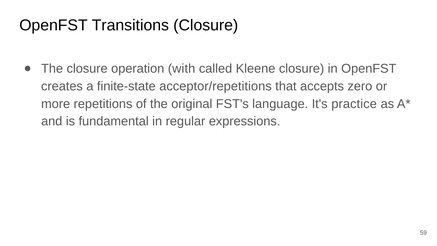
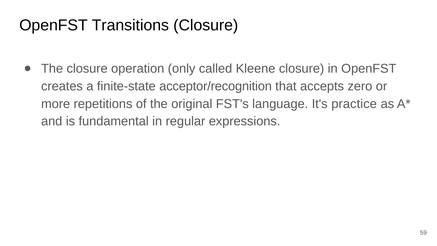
with: with -> only
acceptor/repetitions: acceptor/repetitions -> acceptor/recognition
